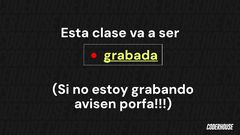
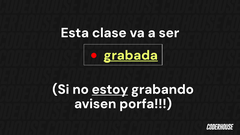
estoy underline: none -> present
